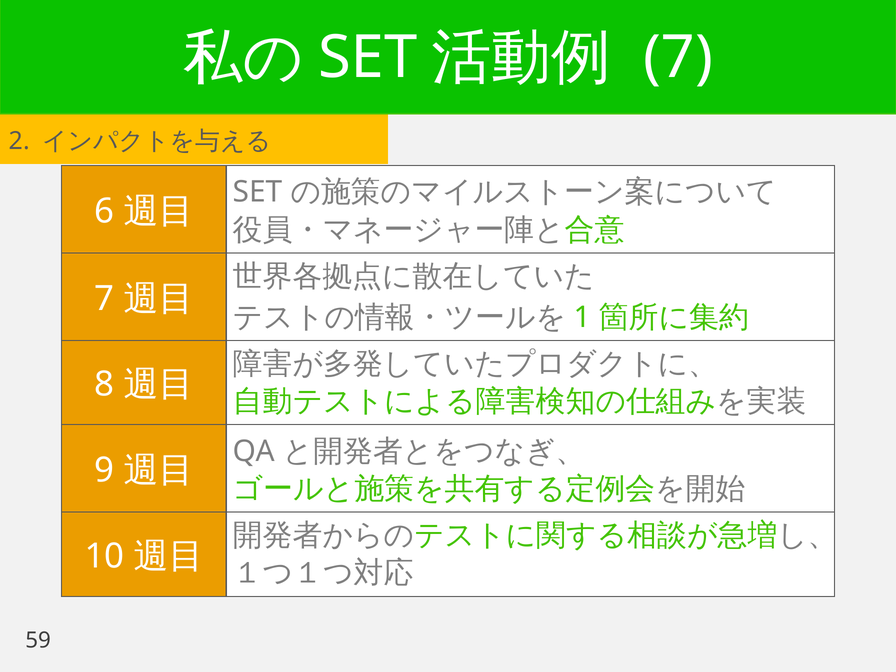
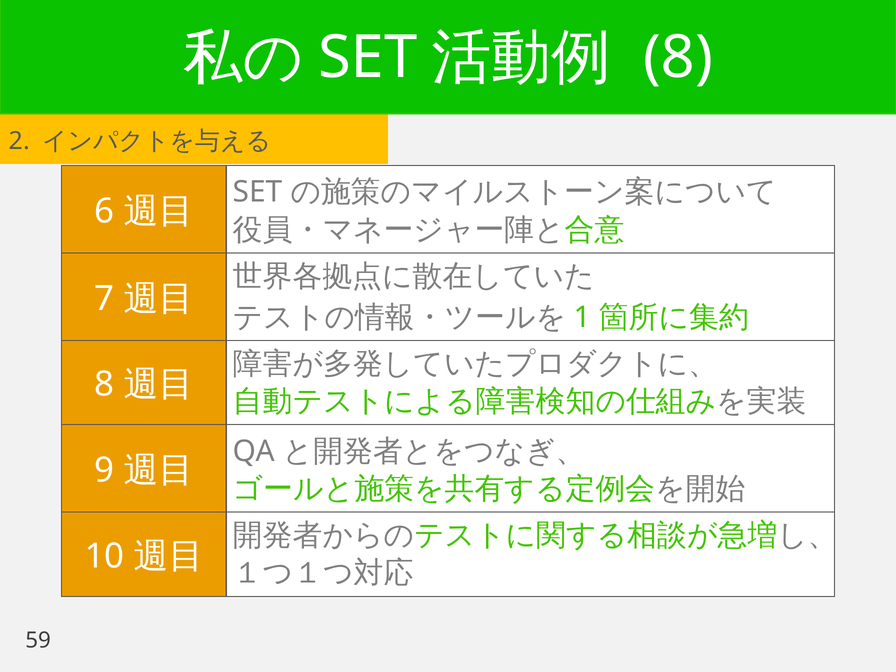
7 at (678, 58): 7 -> 8
